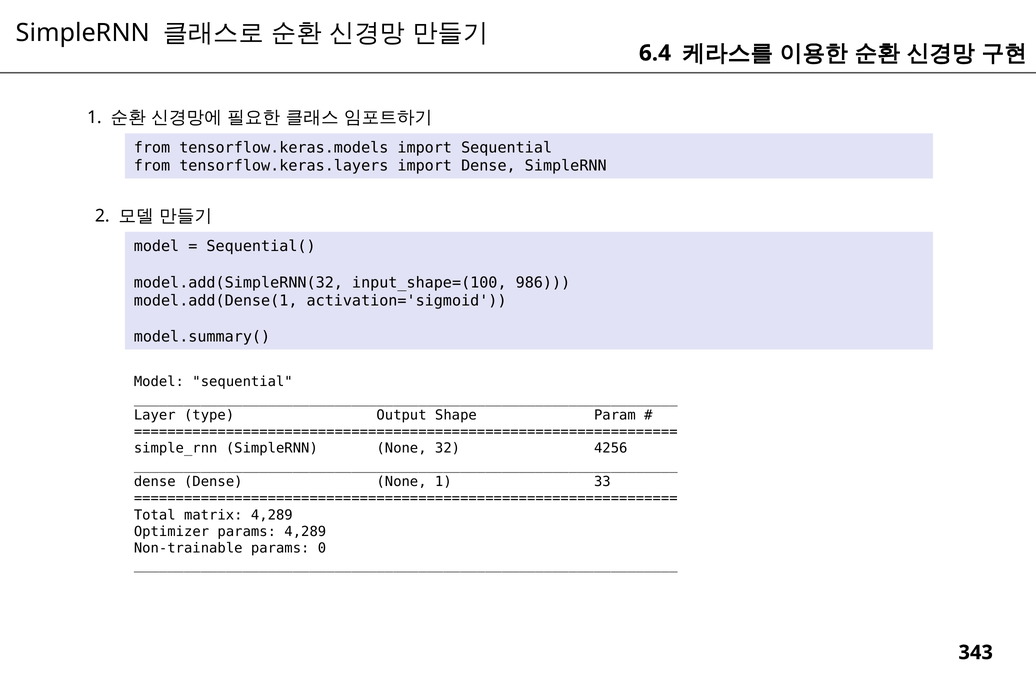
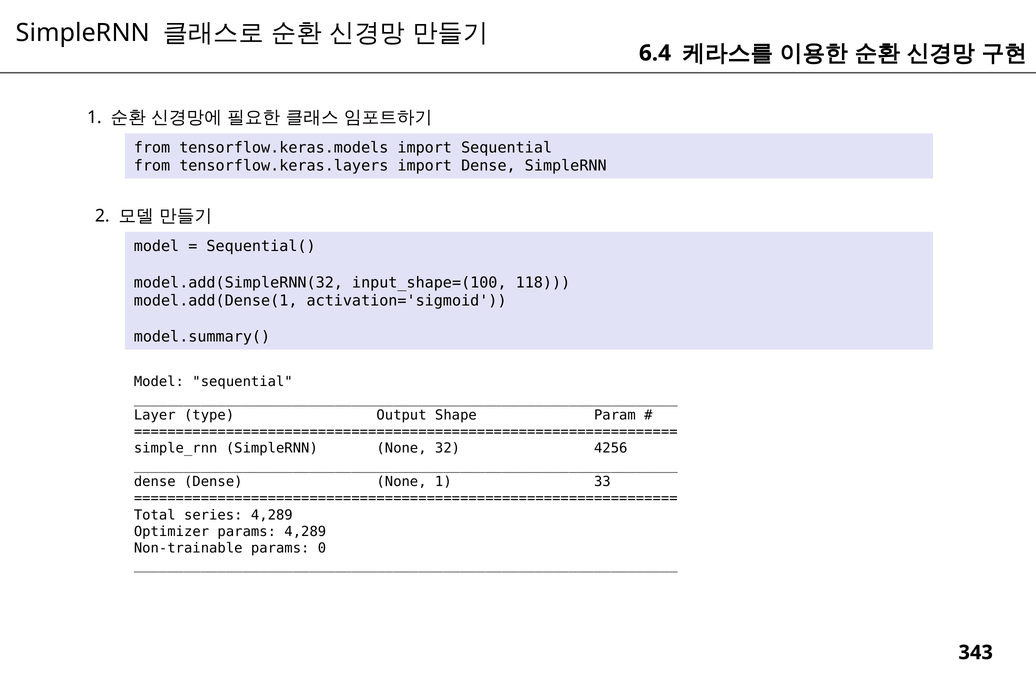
986: 986 -> 118
matrix: matrix -> series
